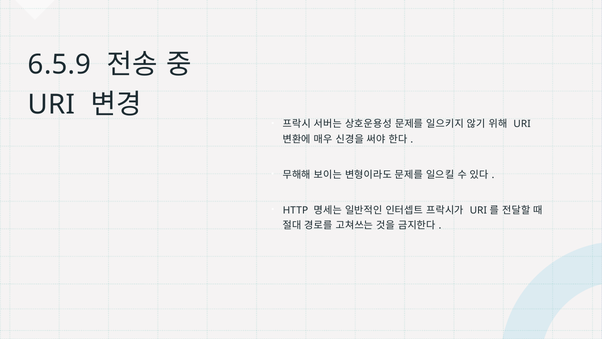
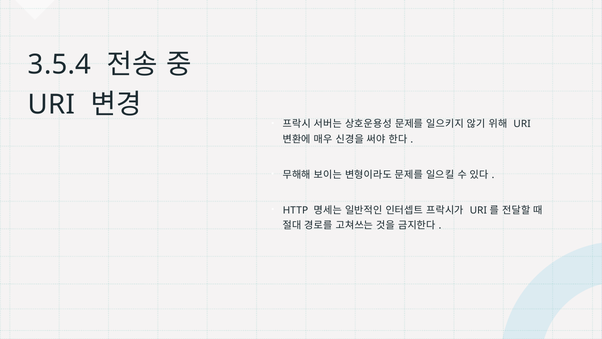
6.5.9: 6.5.9 -> 3.5.4
